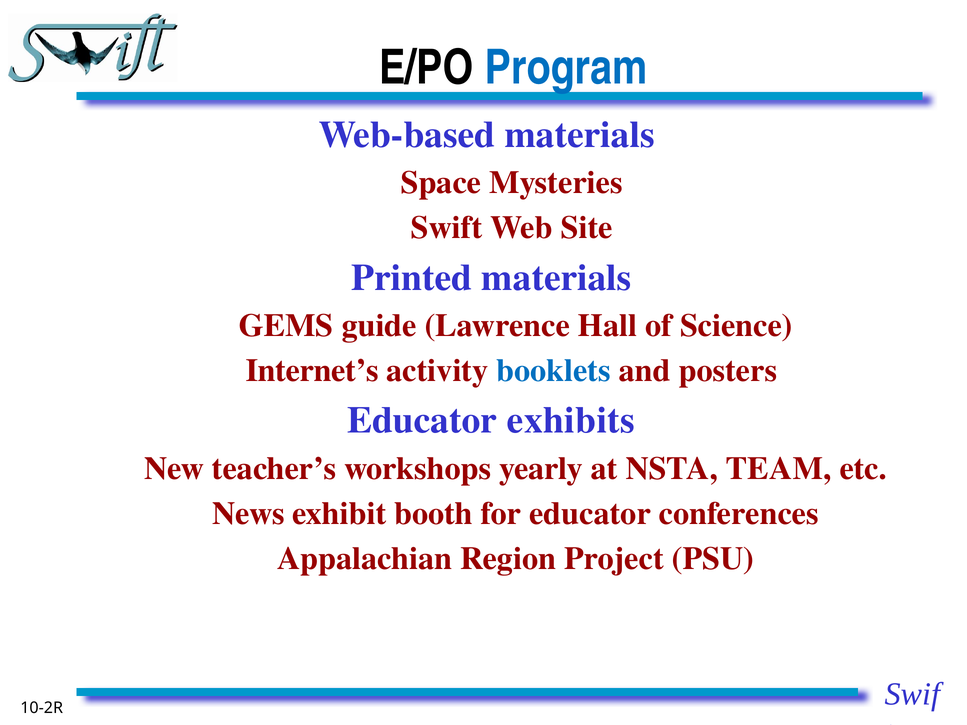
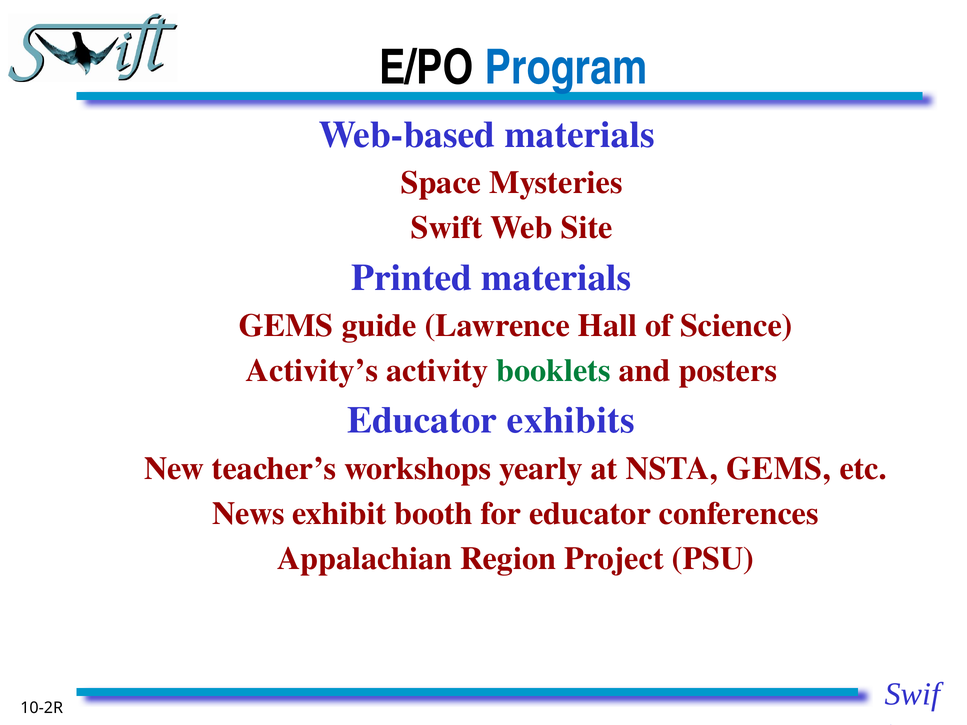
Internet’s: Internet’s -> Activity’s
booklets colour: blue -> green
NSTA TEAM: TEAM -> GEMS
